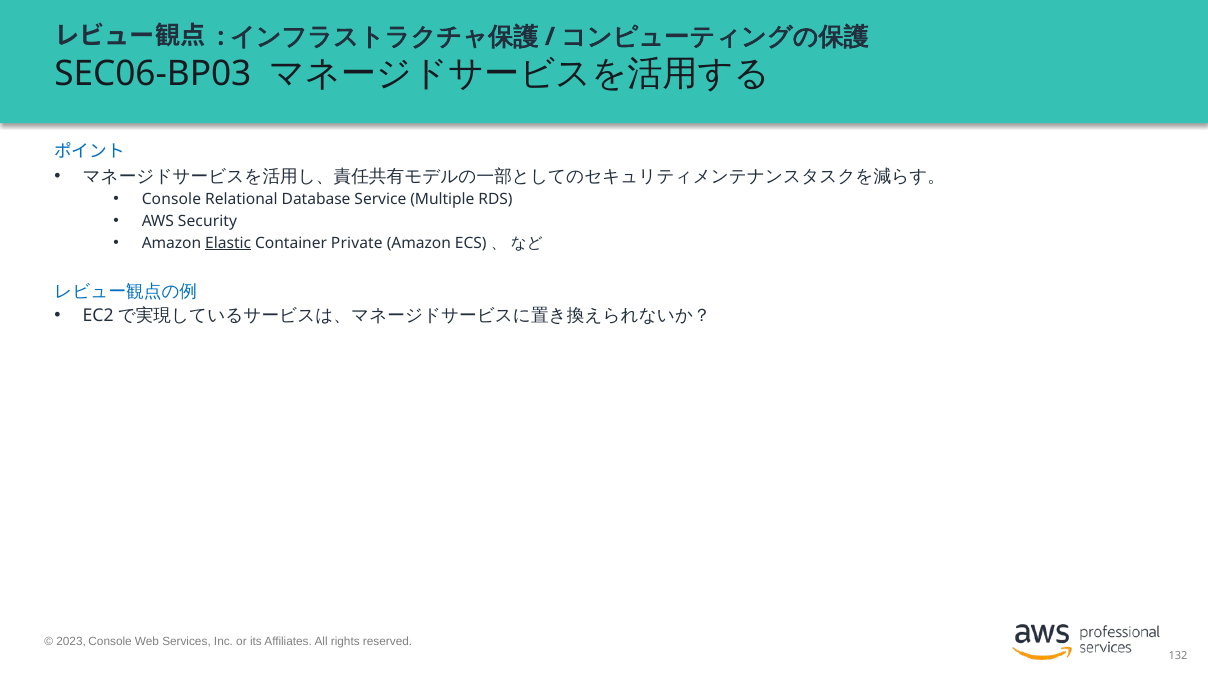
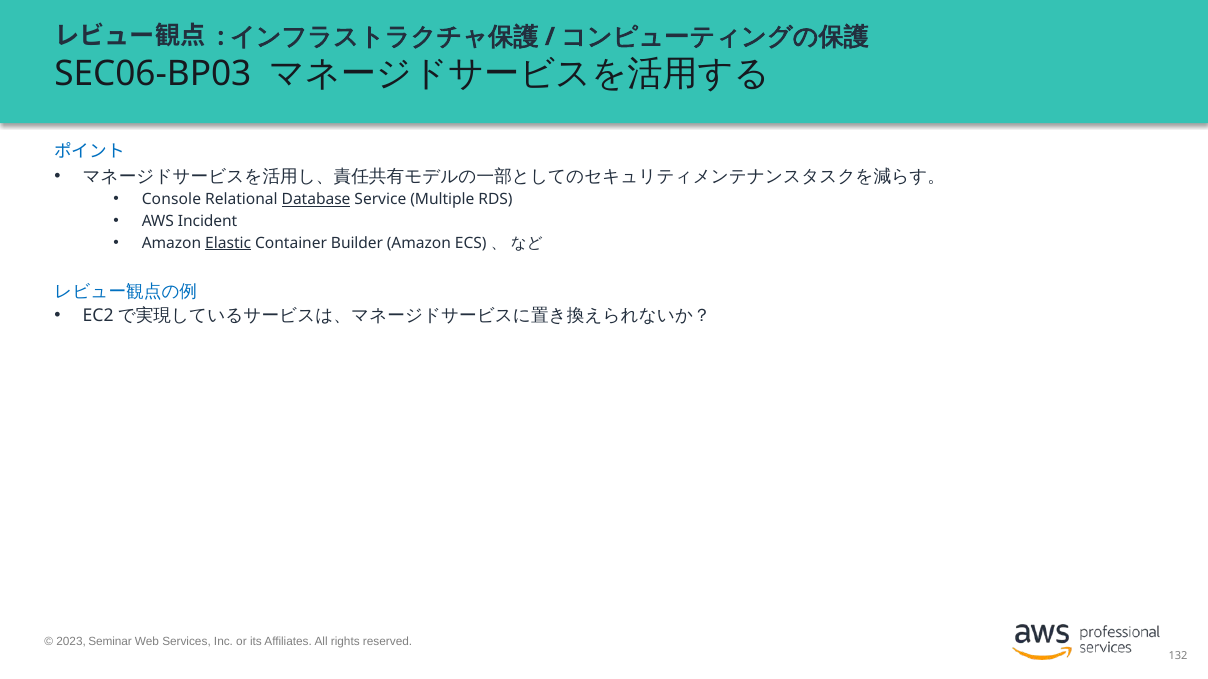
Database underline: none -> present
Security: Security -> Incident
Private: Private -> Builder
Console at (110, 642): Console -> Seminar
